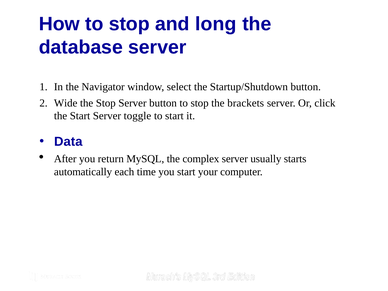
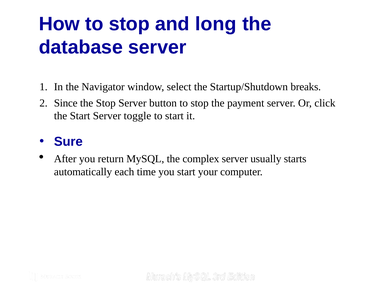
Startup/Shutdown button: button -> breaks
Wide: Wide -> Since
brackets: brackets -> payment
Data: Data -> Sure
